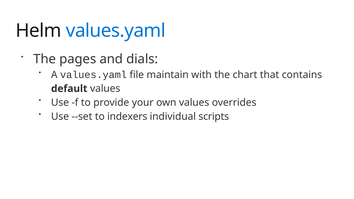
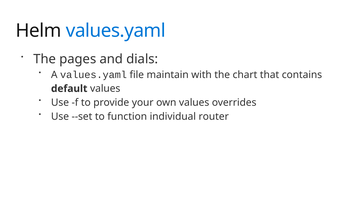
indexers: indexers -> function
scripts: scripts -> router
